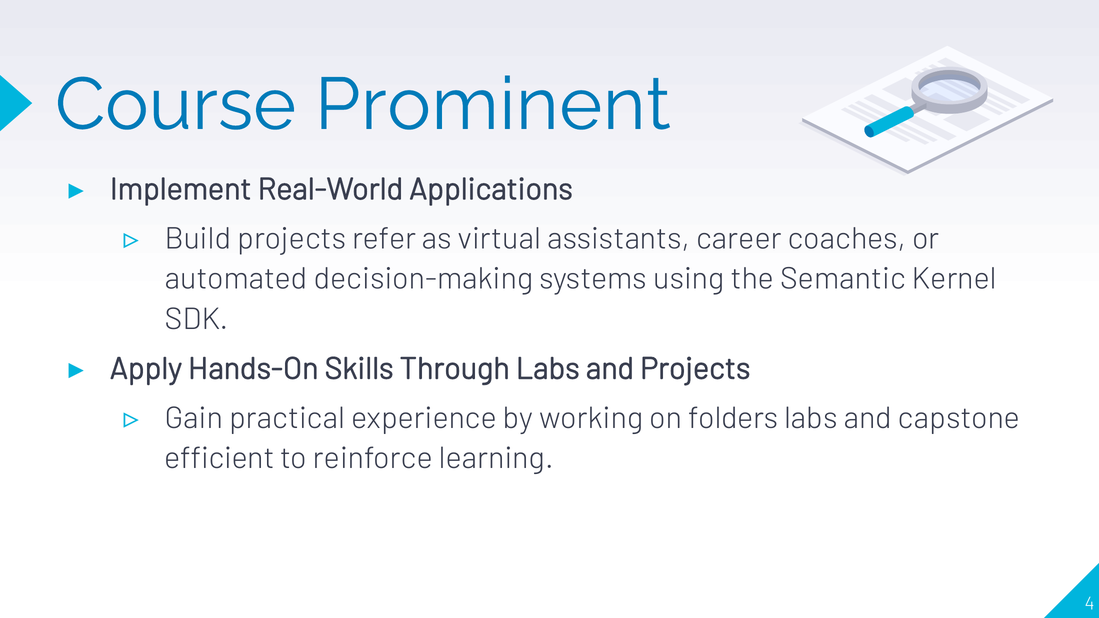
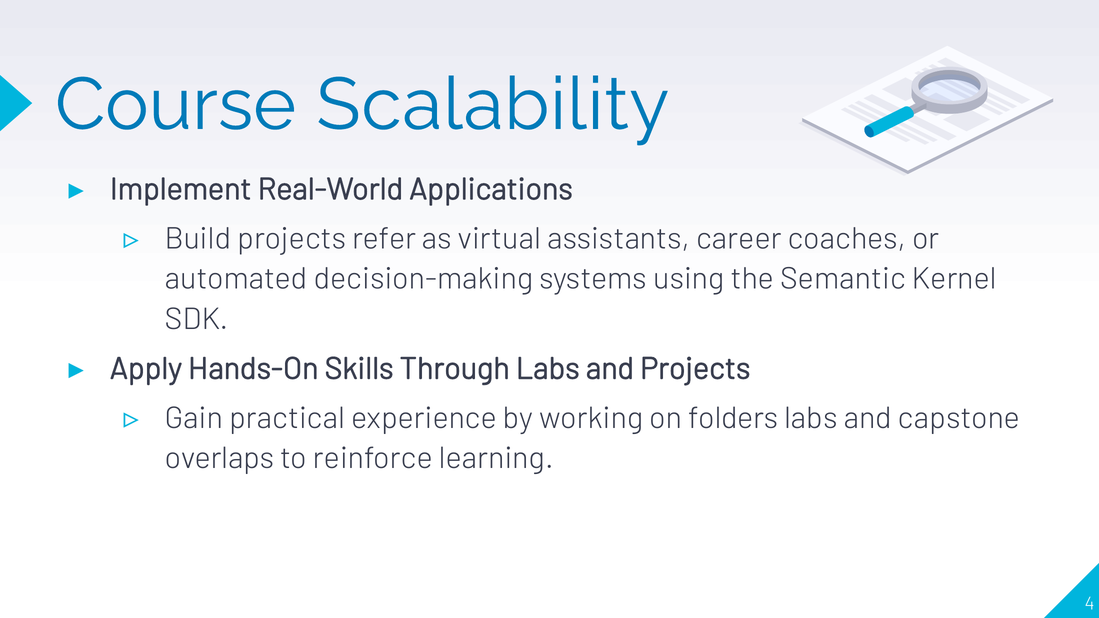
Prominent: Prominent -> Scalability
efficient: efficient -> overlaps
